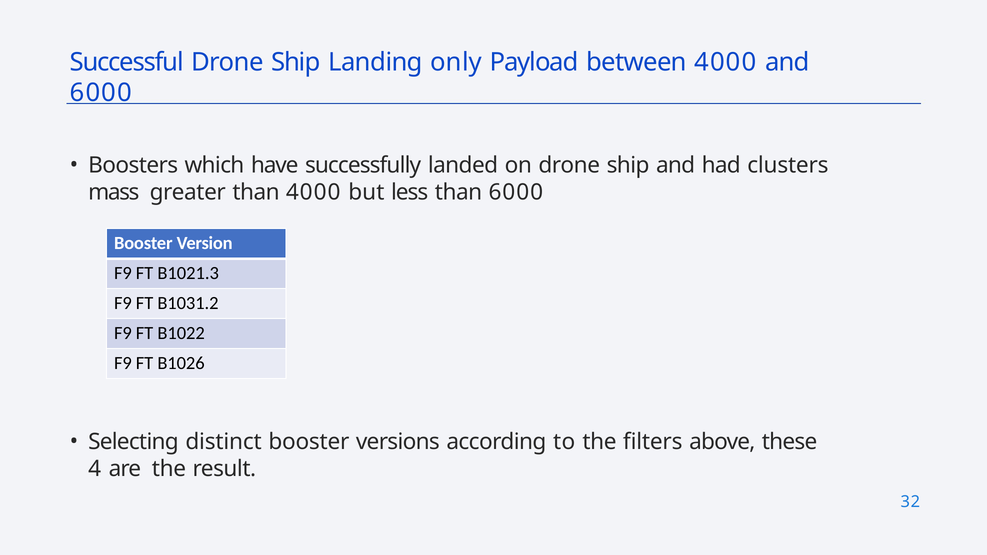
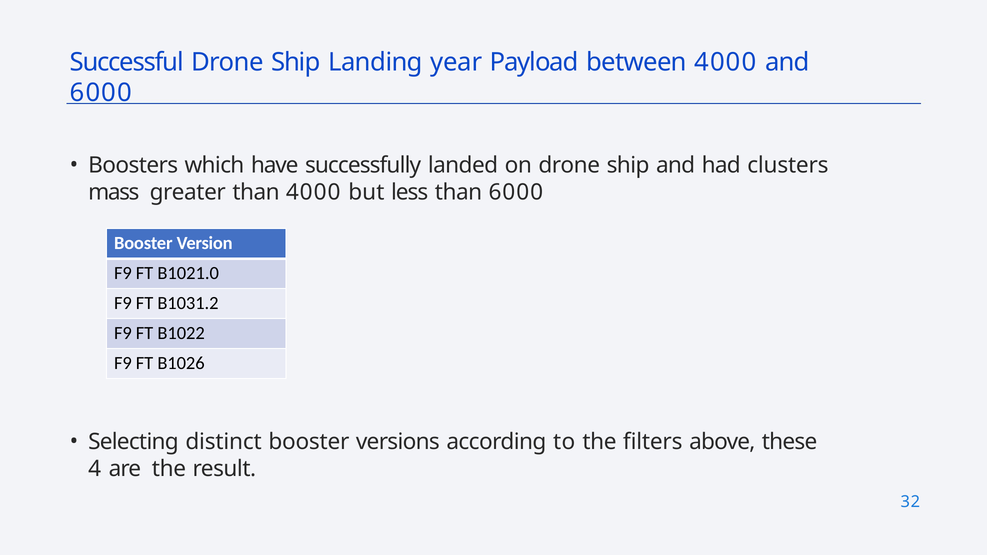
only: only -> year
B1021.3: B1021.3 -> B1021.0
